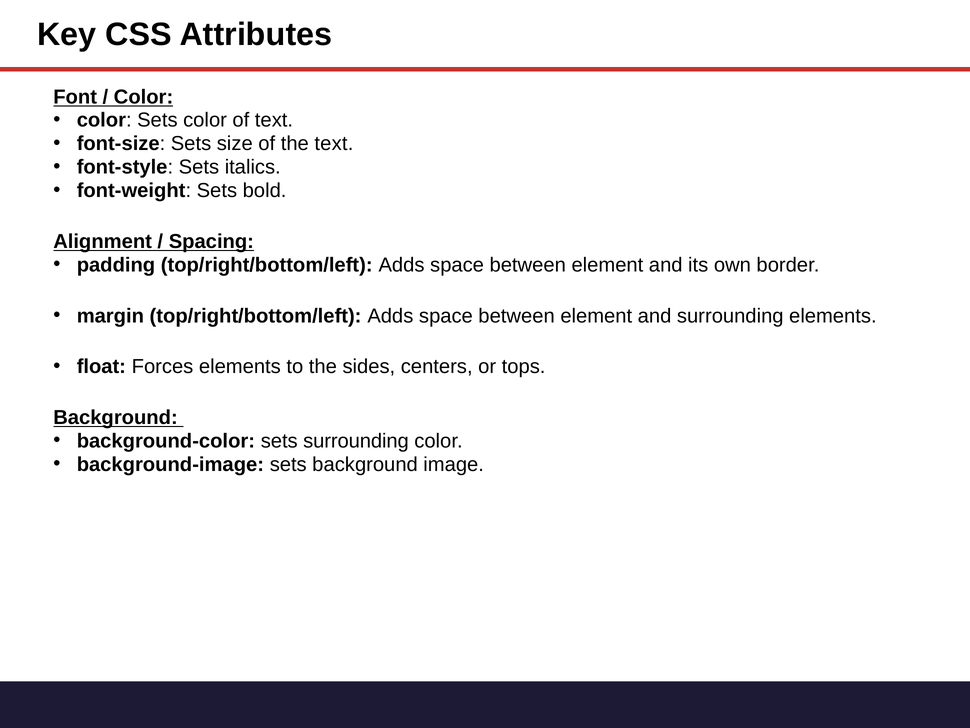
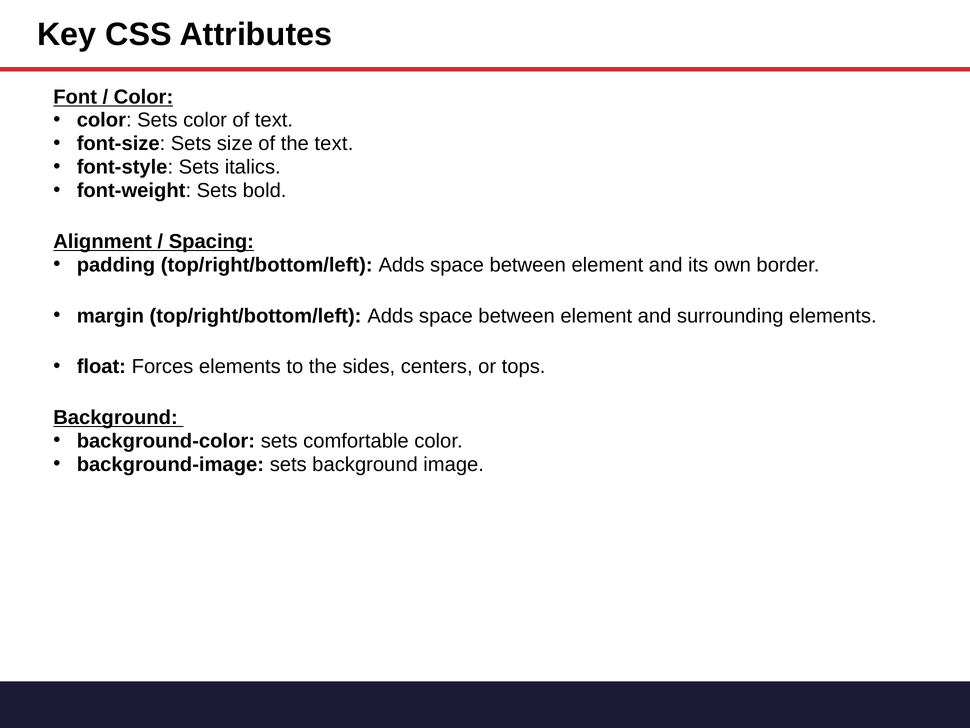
sets surrounding: surrounding -> comfortable
